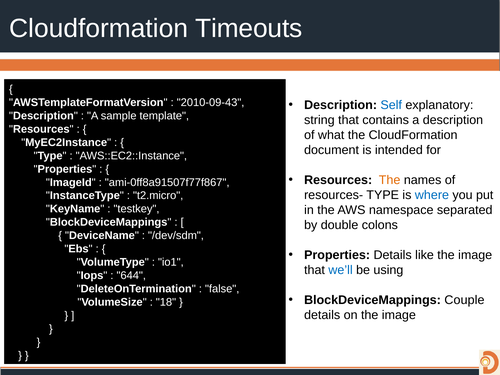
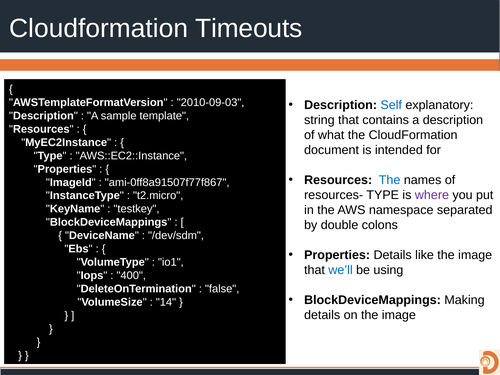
2010-09-43: 2010-09-43 -> 2010-09-03
The at (390, 180) colour: orange -> blue
where colour: blue -> purple
644: 644 -> 400
Couple: Couple -> Making
18: 18 -> 14
